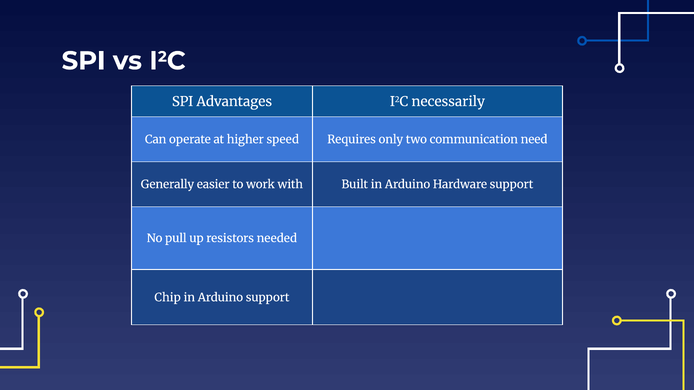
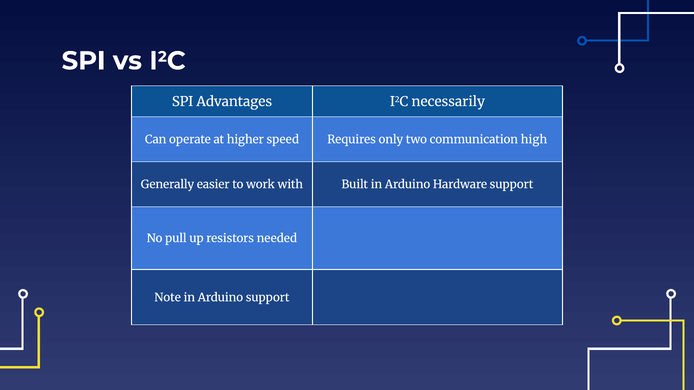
need: need -> high
Chip: Chip -> Note
